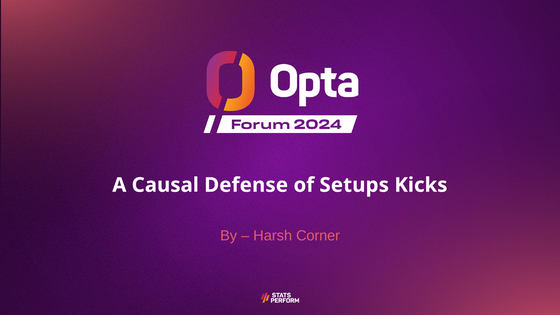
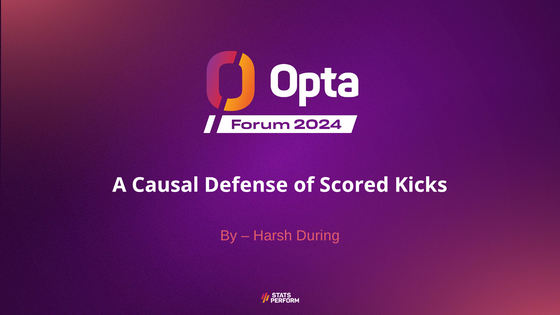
Setups: Setups -> Scored
Corner: Corner -> During
